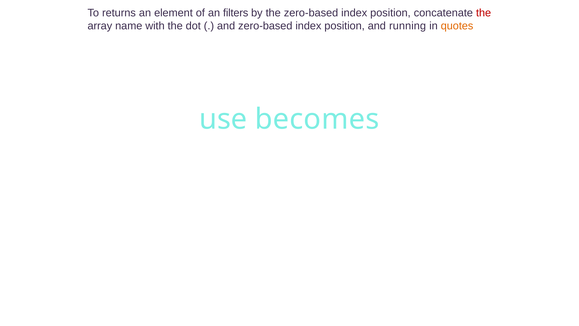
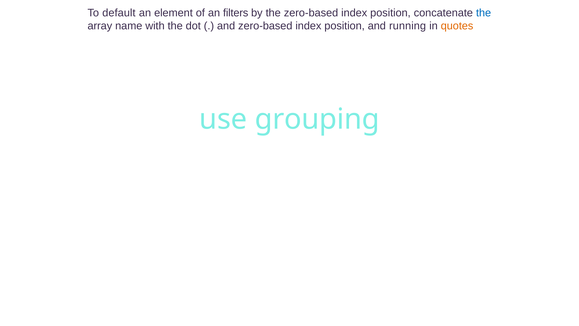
returns: returns -> default
the at (484, 13) colour: red -> blue
becomes: becomes -> grouping
